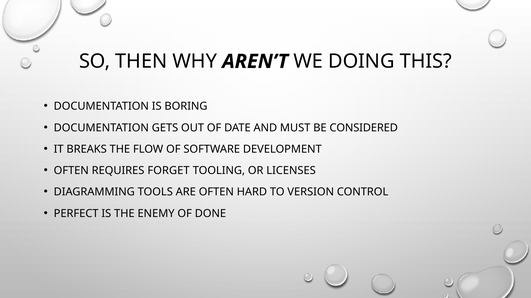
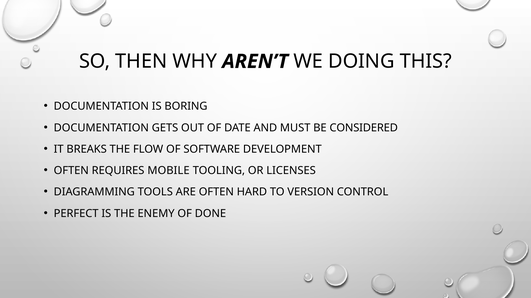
FORGET: FORGET -> MOBILE
